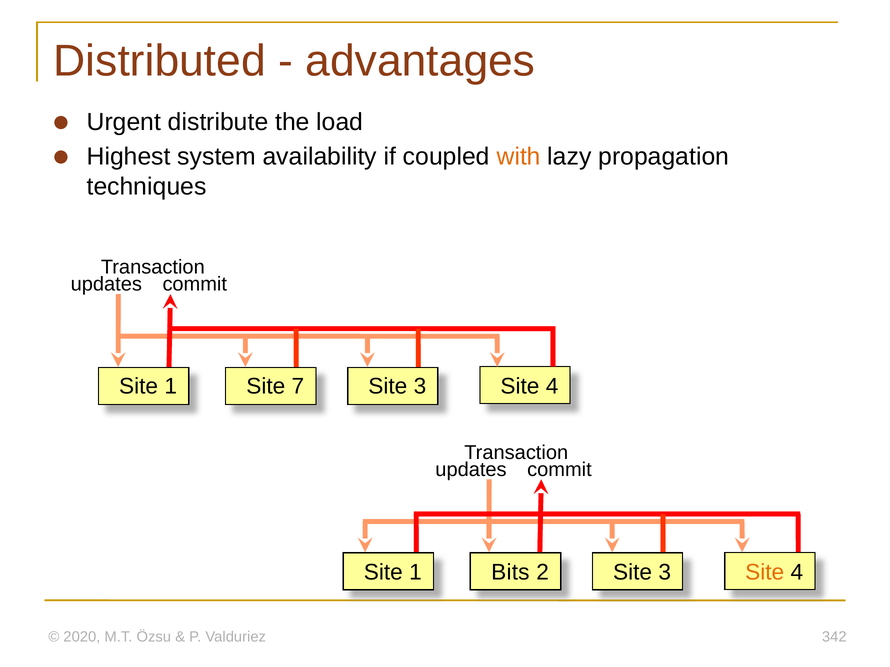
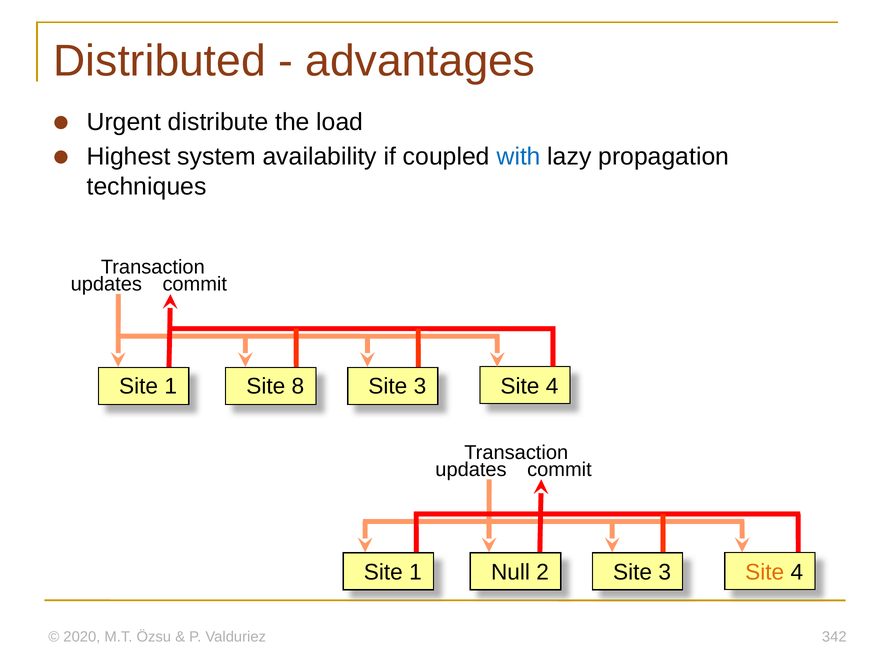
with colour: orange -> blue
7: 7 -> 8
Bits: Bits -> Null
